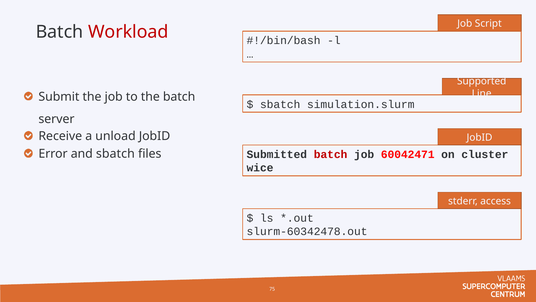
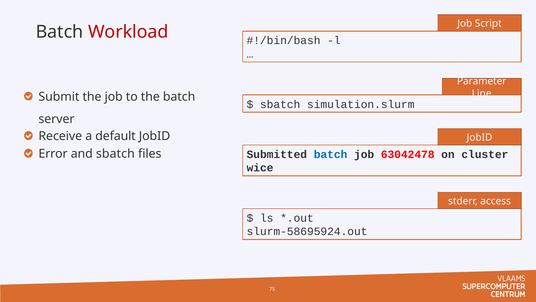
Supported: Supported -> Parameter
unload: unload -> default
batch at (331, 154) colour: red -> blue
60042471: 60042471 -> 63042478
slurm-60342478.out: slurm-60342478.out -> slurm-58695924.out
